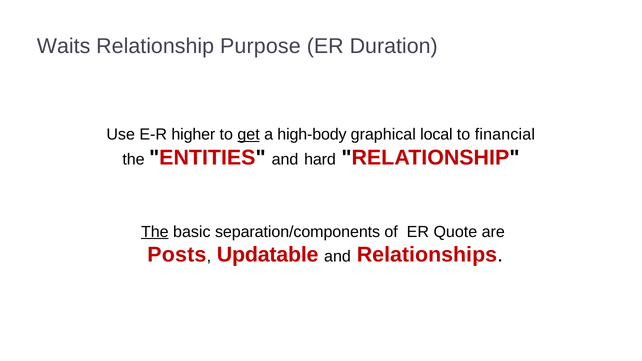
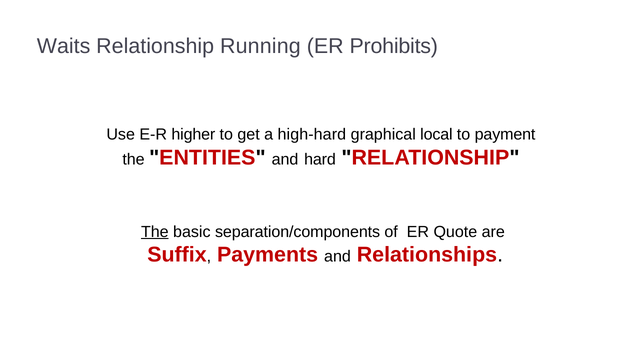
Purpose: Purpose -> Running
Duration: Duration -> Prohibits
get underline: present -> none
high-body: high-body -> high-hard
financial: financial -> payment
Posts: Posts -> Suffix
Updatable: Updatable -> Payments
